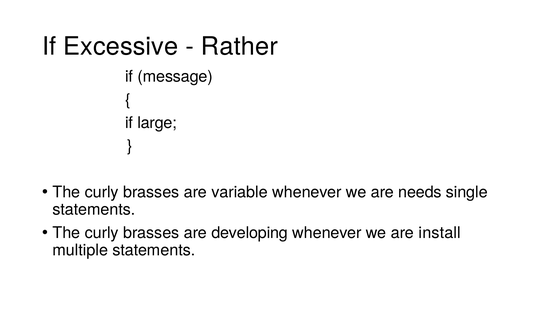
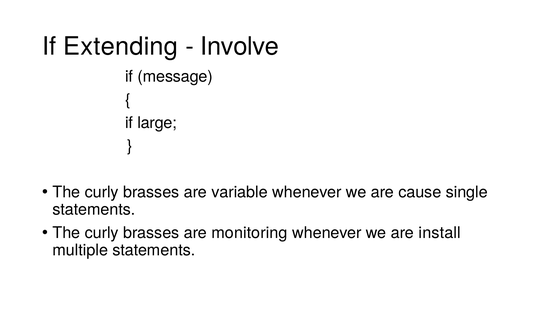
Excessive: Excessive -> Extending
Rather: Rather -> Involve
needs: needs -> cause
developing: developing -> monitoring
